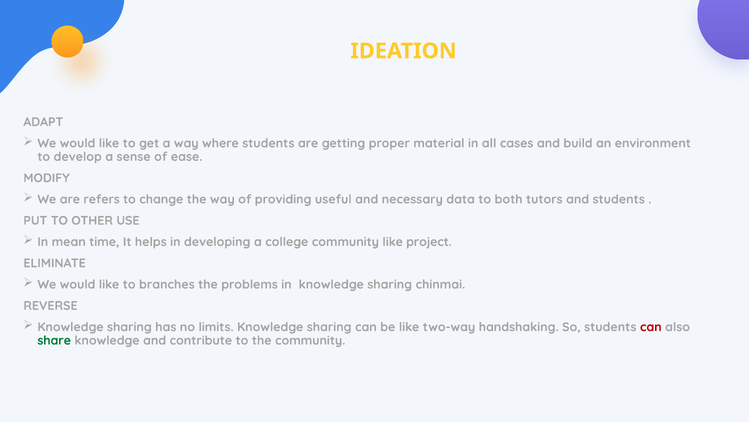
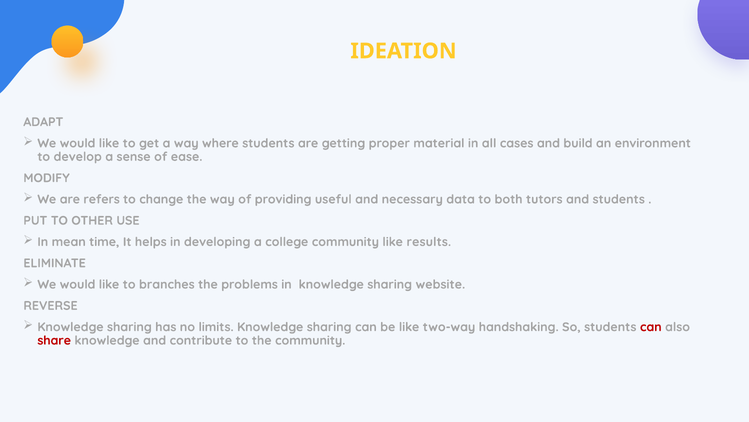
project: project -> results
chinmai: chinmai -> website
share colour: green -> red
